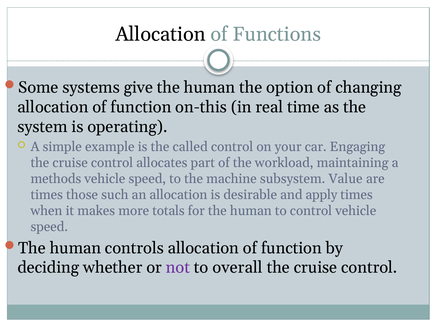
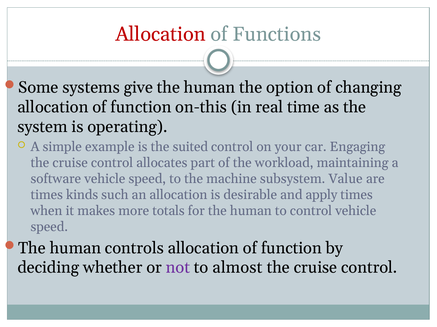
Allocation at (161, 34) colour: black -> red
called: called -> suited
methods: methods -> software
those: those -> kinds
overall: overall -> almost
